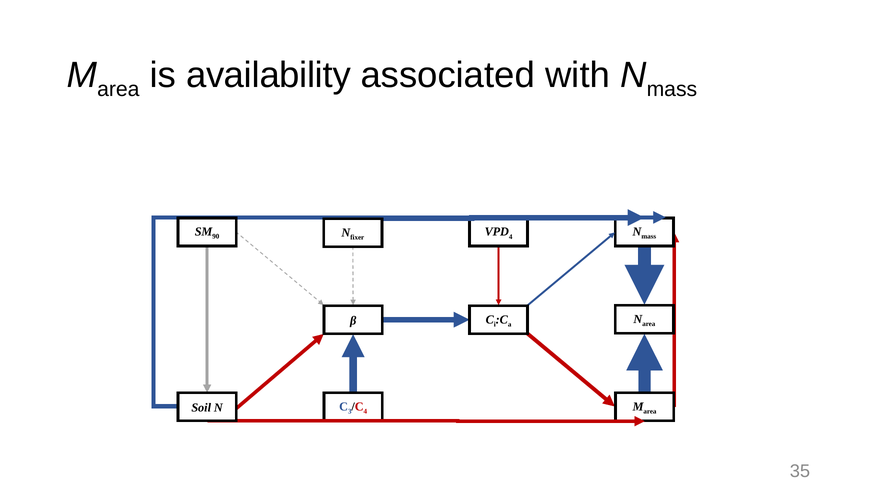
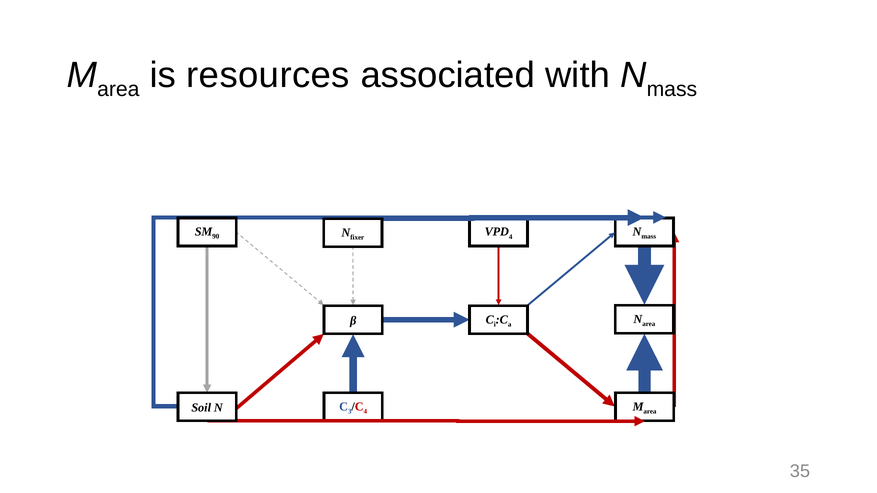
availability: availability -> resources
